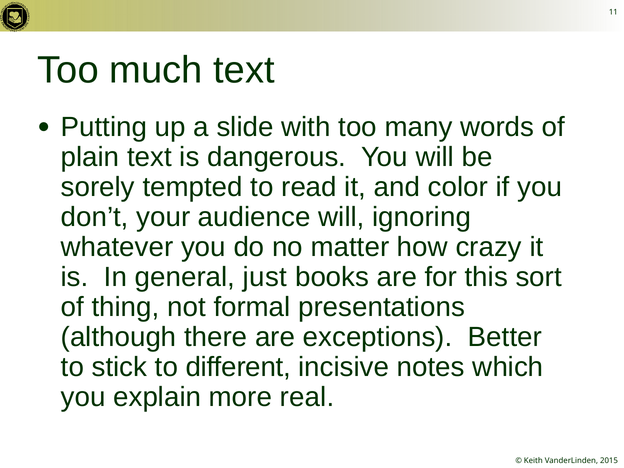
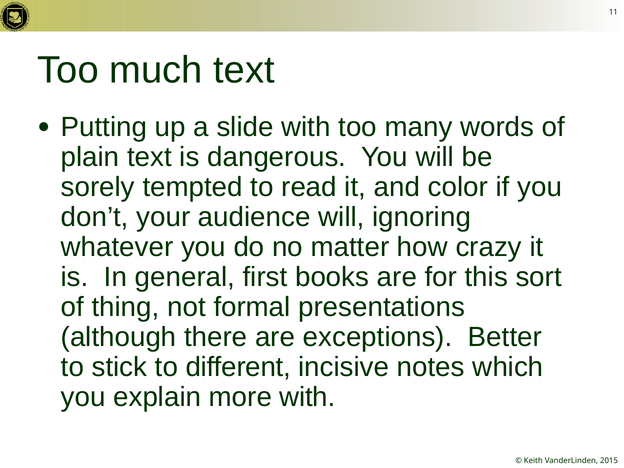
just: just -> first
more real: real -> with
